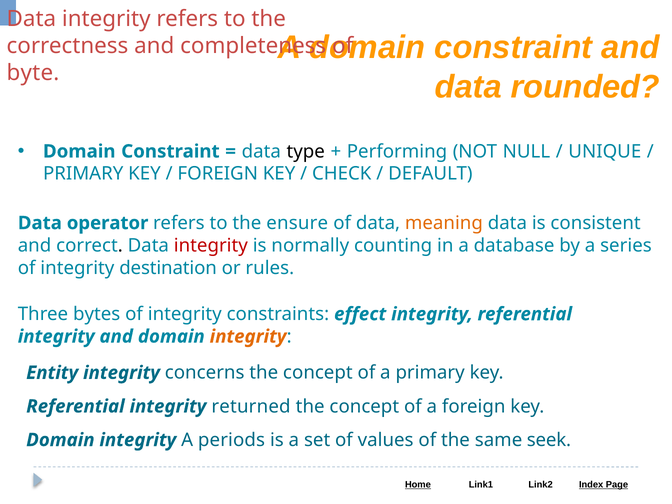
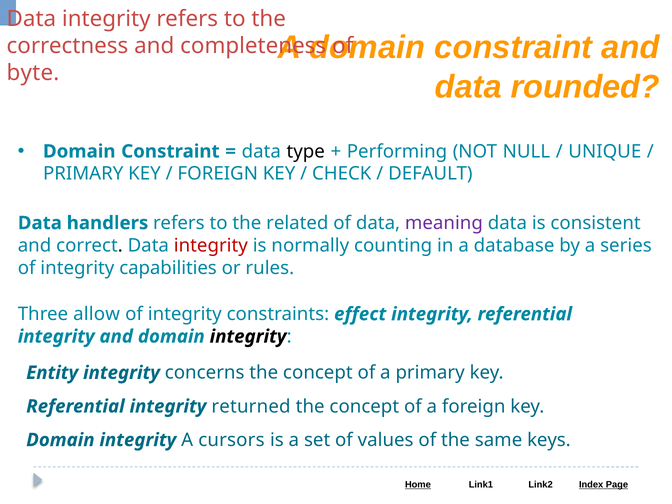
operator: operator -> handlers
ensure: ensure -> related
meaning colour: orange -> purple
destination: destination -> capabilities
bytes: bytes -> allow
integrity at (248, 337) colour: orange -> black
periods: periods -> cursors
seek: seek -> keys
